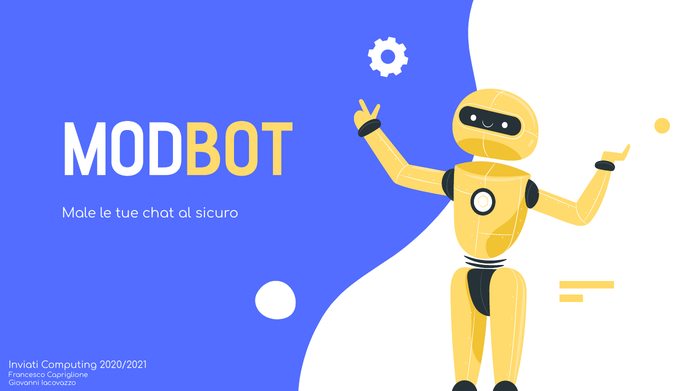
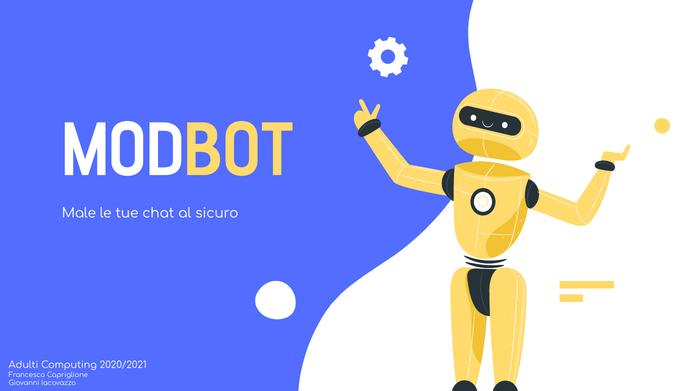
Inviati: Inviati -> Adulti
